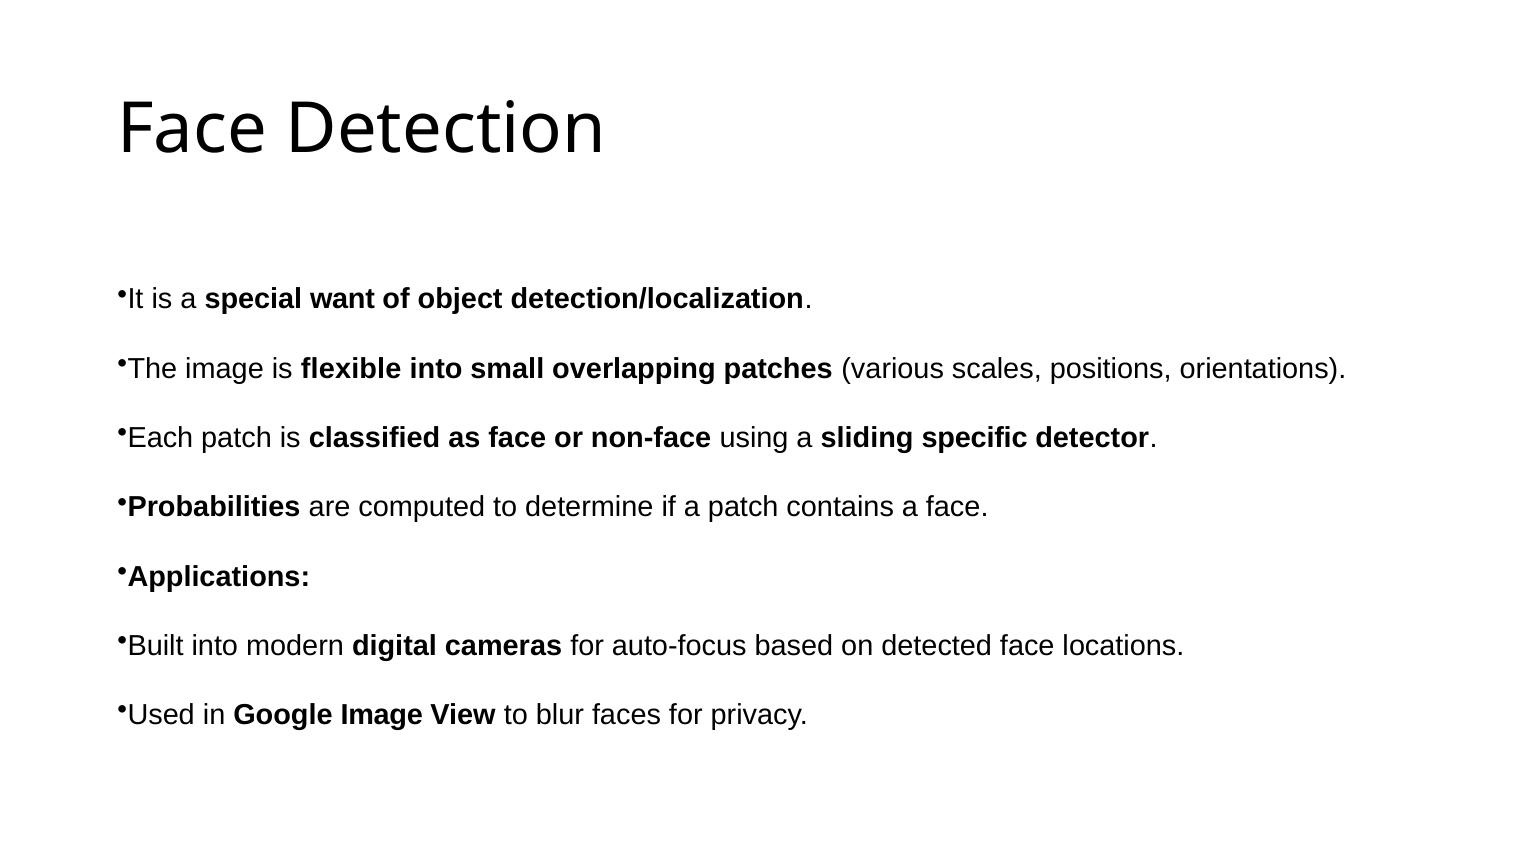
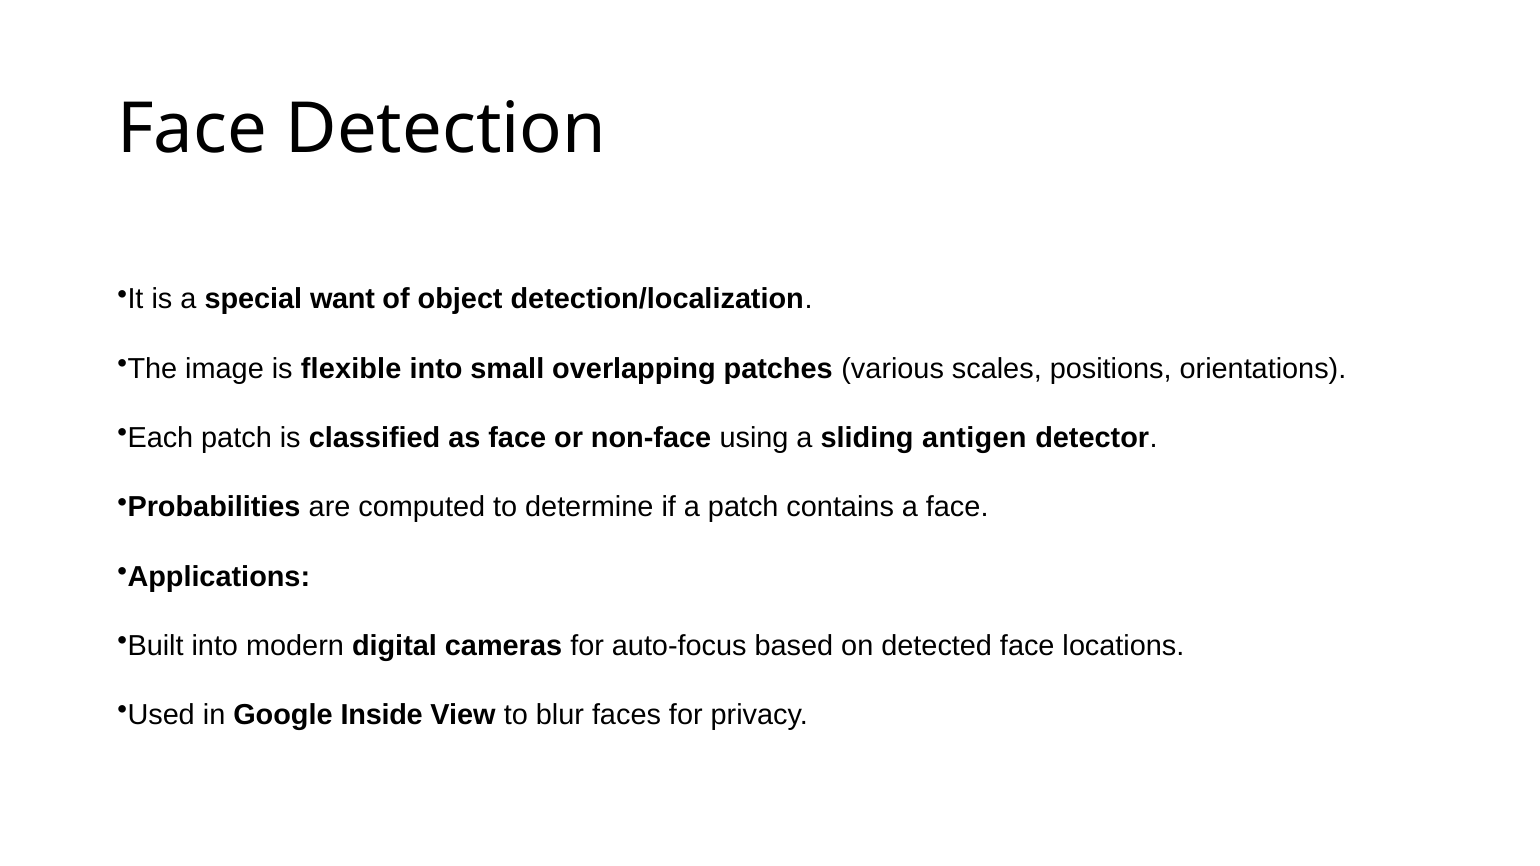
specific: specific -> antigen
Google Image: Image -> Inside
